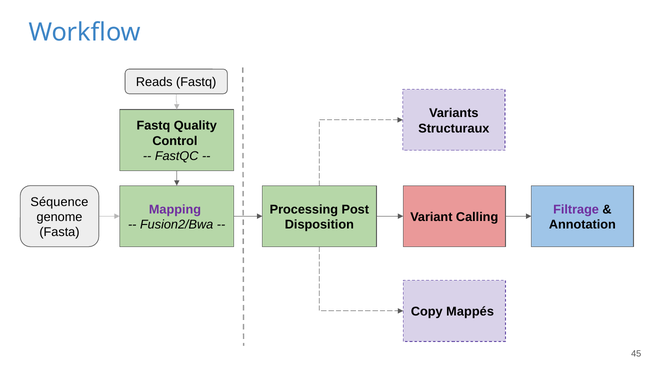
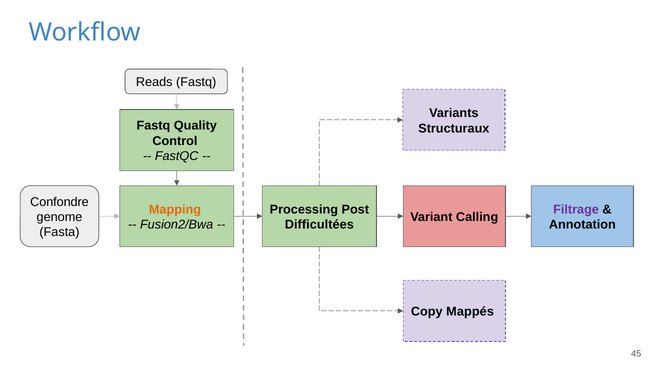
Séquence: Séquence -> Confondre
Mapping colour: purple -> orange
Disposition: Disposition -> Difficultées
